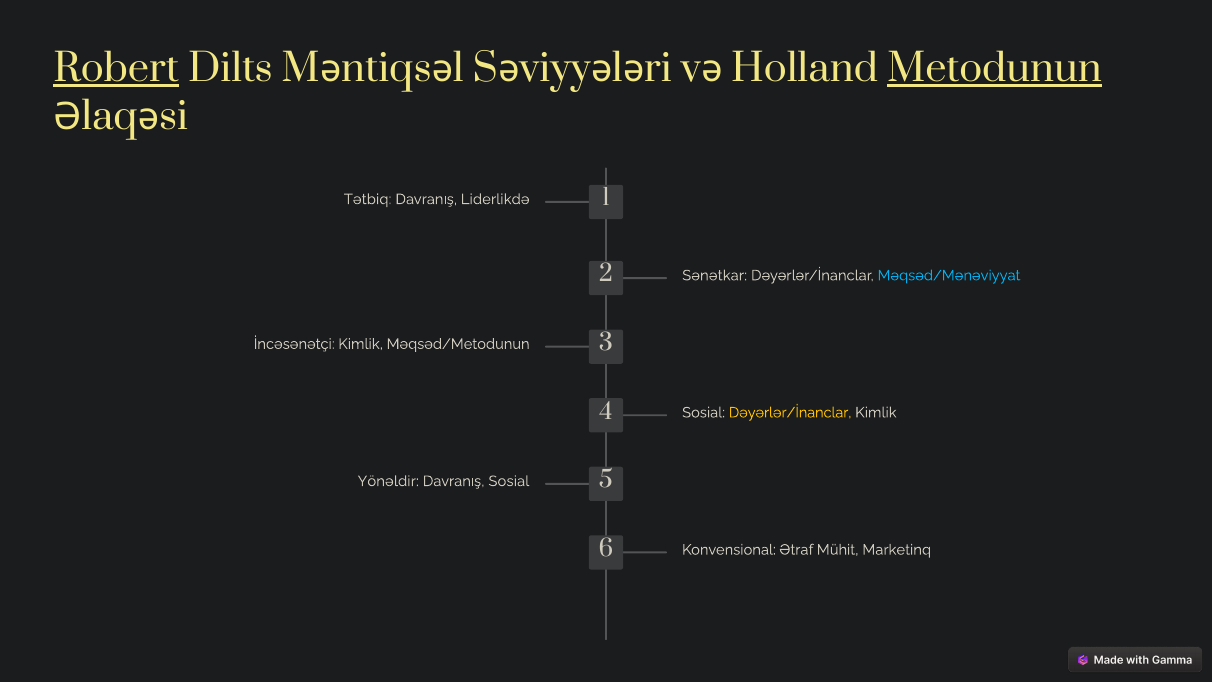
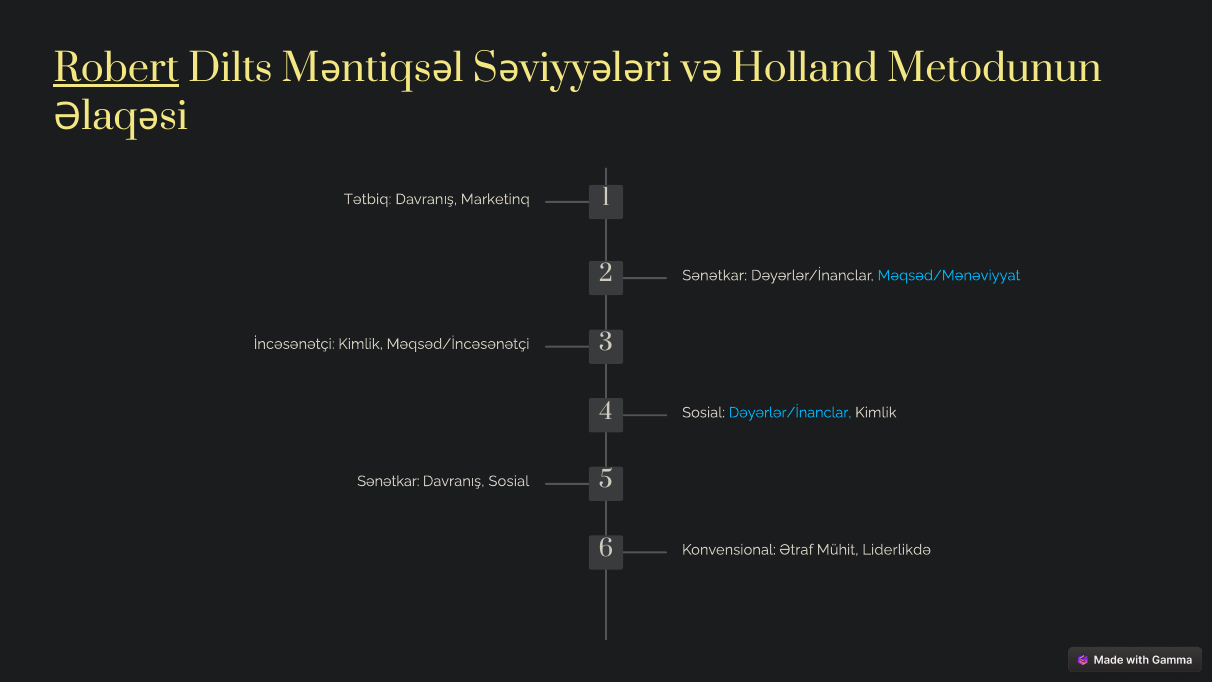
Metodunun underline: present -> none
Liderlikdə: Liderlikdə -> Marketinq
Məqsəd/Metodunun: Məqsəd/Metodunun -> Məqsəd/İncəsənətçi
Dəyərlər/İnanclar at (790, 412) colour: yellow -> light blue
Yönəldir at (388, 481): Yönəldir -> Sənətkar
Marketinq: Marketinq -> Liderlikdə
